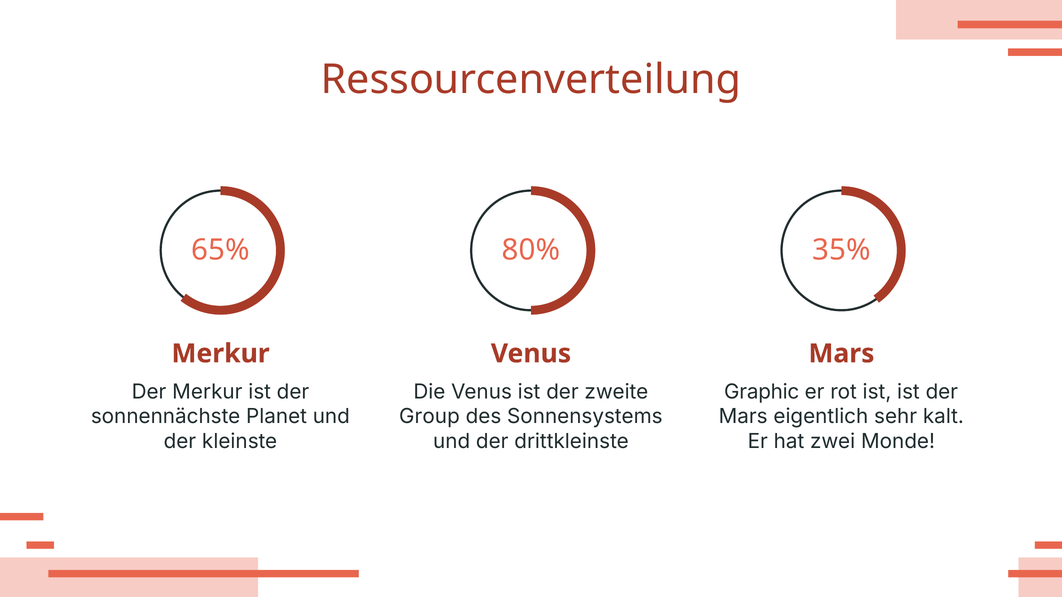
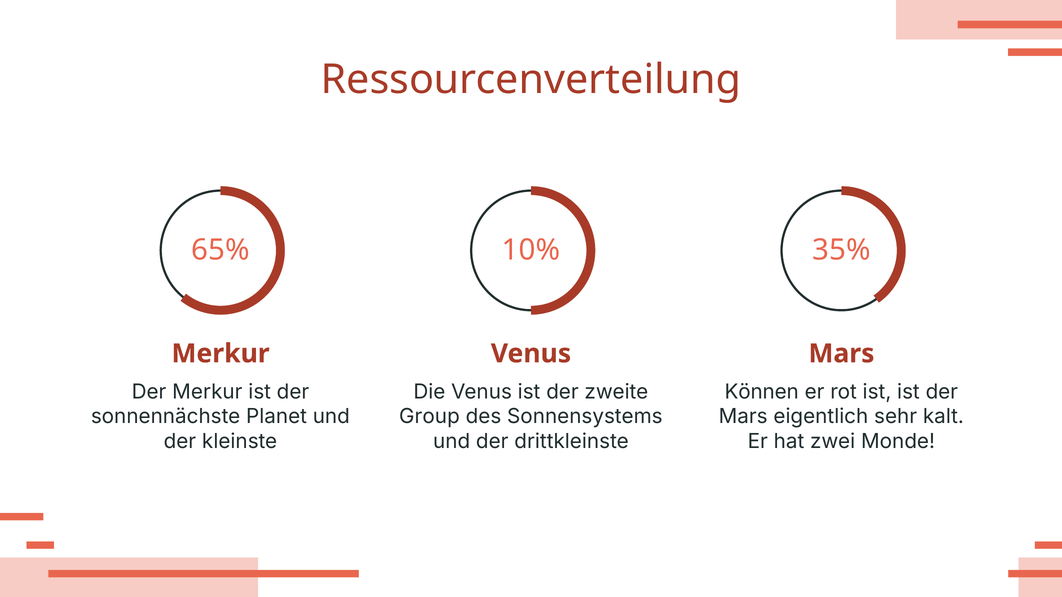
80%: 80% -> 10%
Graphic: Graphic -> Können
